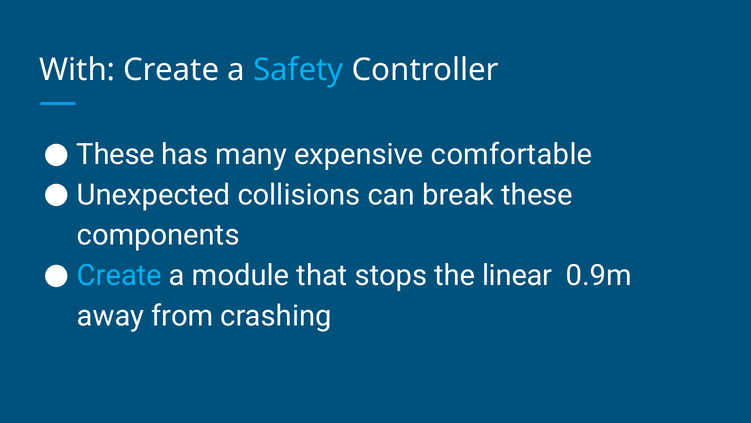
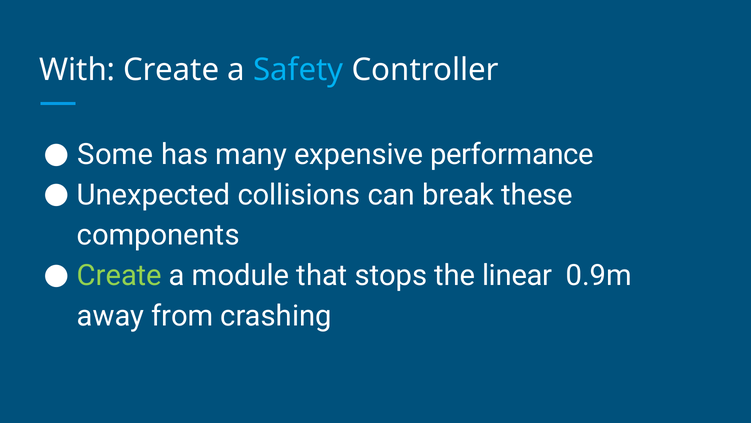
These at (116, 155): These -> Some
comfortable: comfortable -> performance
Create at (119, 275) colour: light blue -> light green
